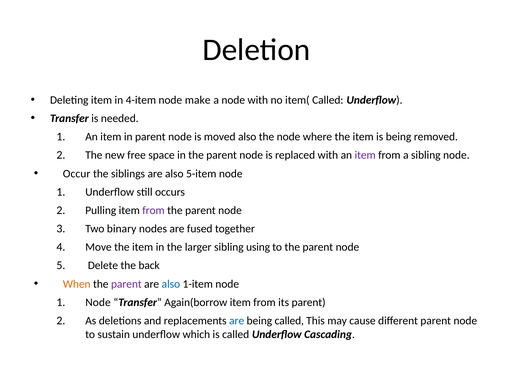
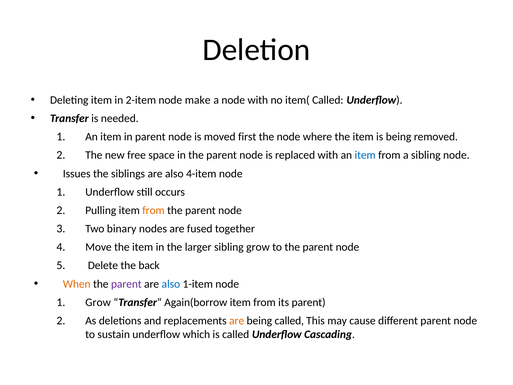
4-item: 4-item -> 2-item
moved also: also -> first
item at (365, 155) colour: purple -> blue
Occur: Occur -> Issues
5-item: 5-item -> 4-item
from at (153, 210) colour: purple -> orange
sibling using: using -> grow
Node at (98, 302): Node -> Grow
are at (237, 321) colour: blue -> orange
